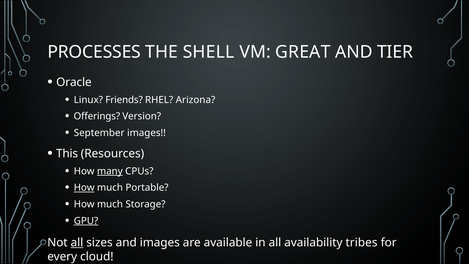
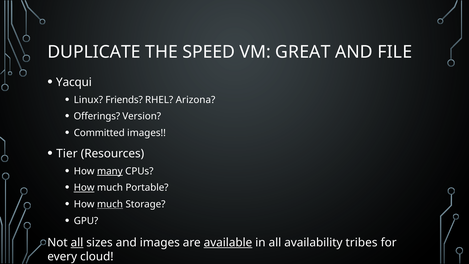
PROCESSES: PROCESSES -> DUPLICATE
SHELL: SHELL -> SPEED
TIER: TIER -> FILE
Oracle: Oracle -> Yacqui
September: September -> Committed
This: This -> Tier
much at (110, 204) underline: none -> present
GPU underline: present -> none
available underline: none -> present
